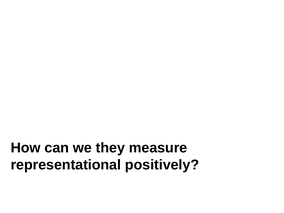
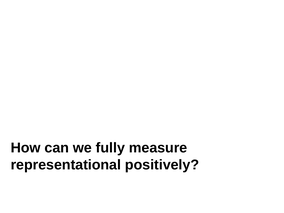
they: they -> fully
